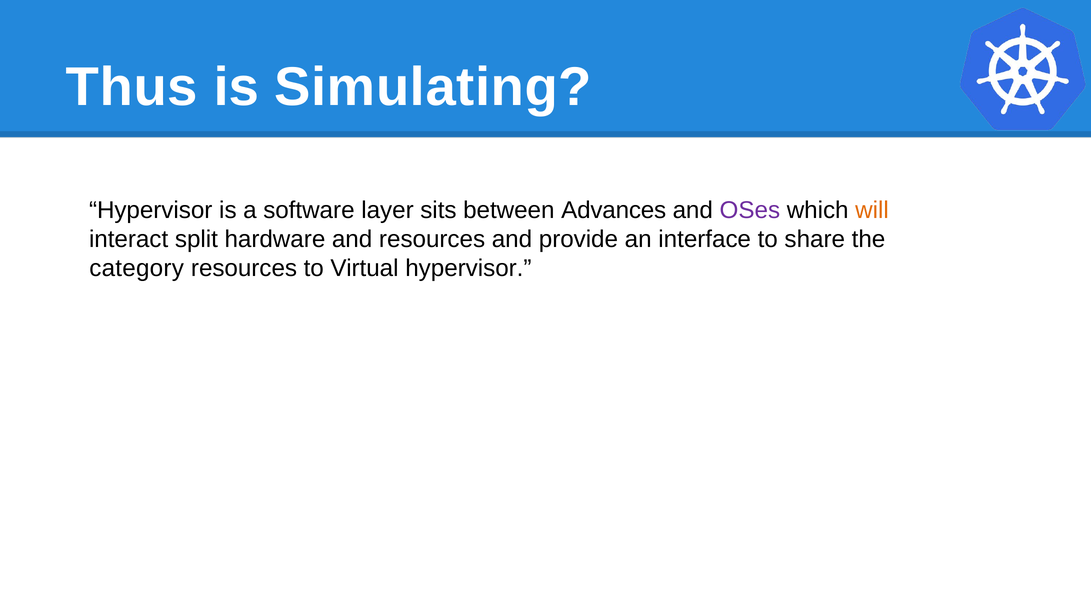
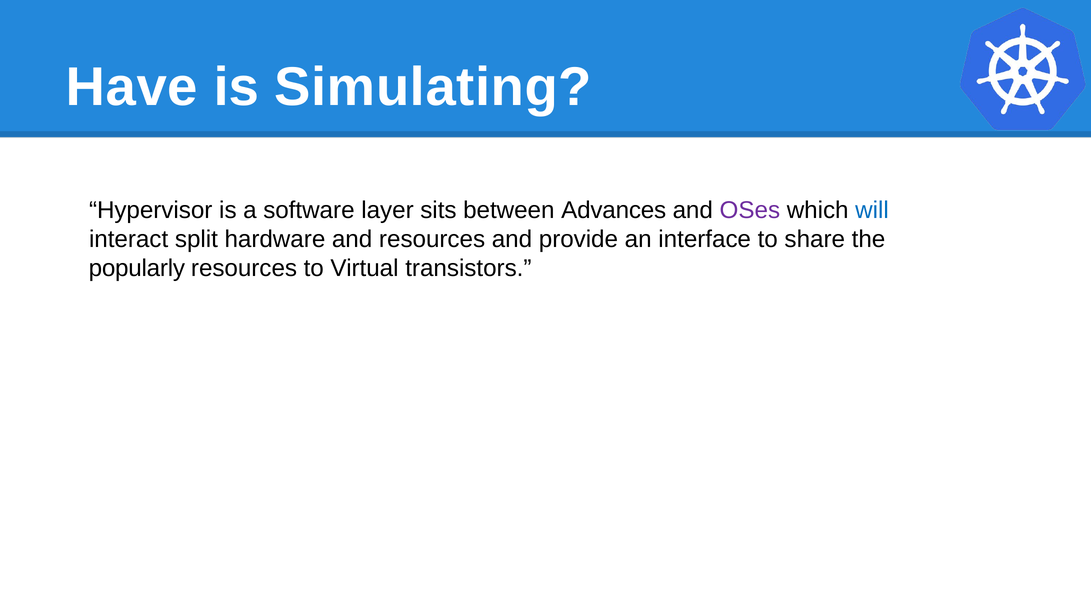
Thus: Thus -> Have
will colour: orange -> blue
category: category -> popularly
Virtual hypervisor: hypervisor -> transistors
